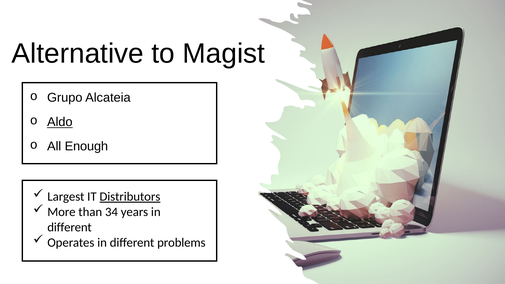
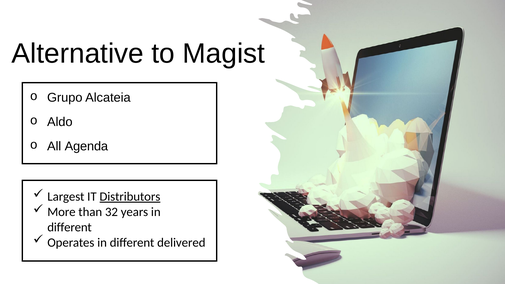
Aldo underline: present -> none
Enough: Enough -> Agenda
34: 34 -> 32
problems: problems -> delivered
